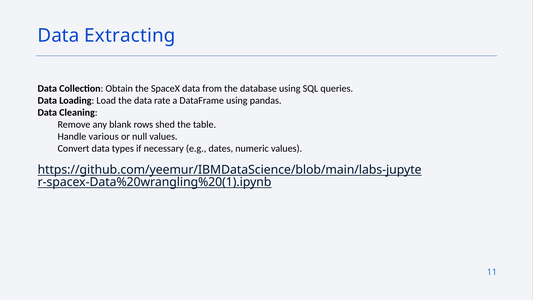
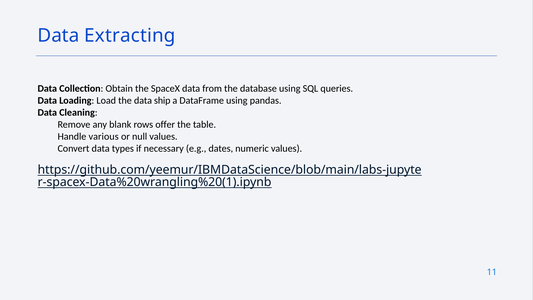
rate: rate -> ship
shed: shed -> offer
